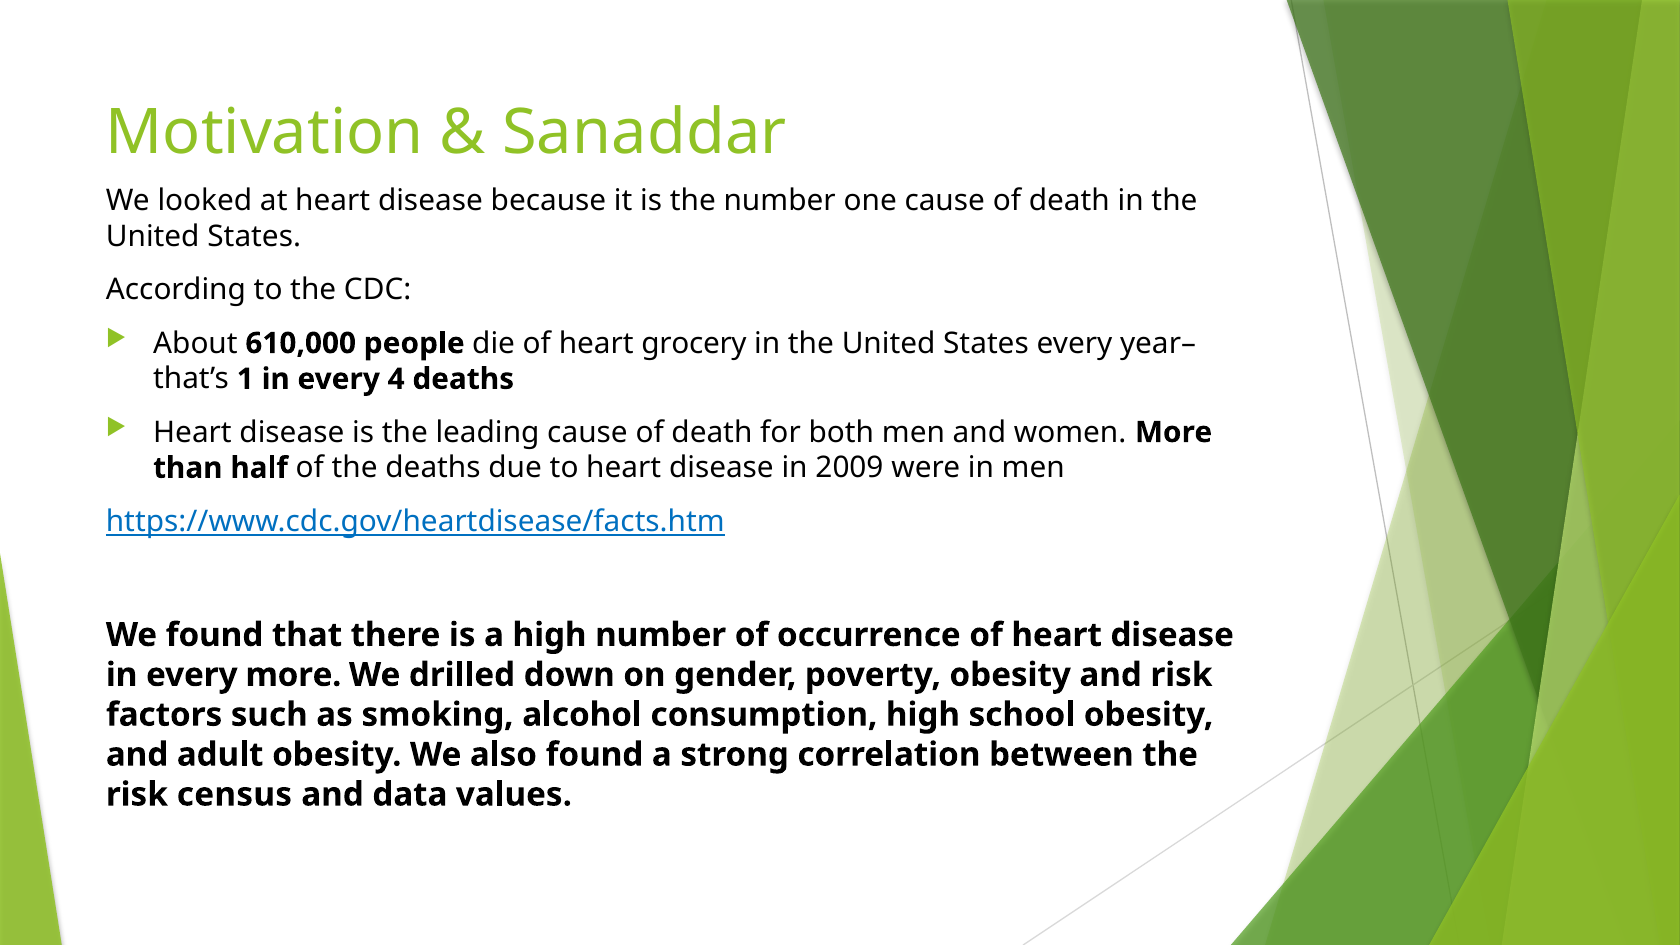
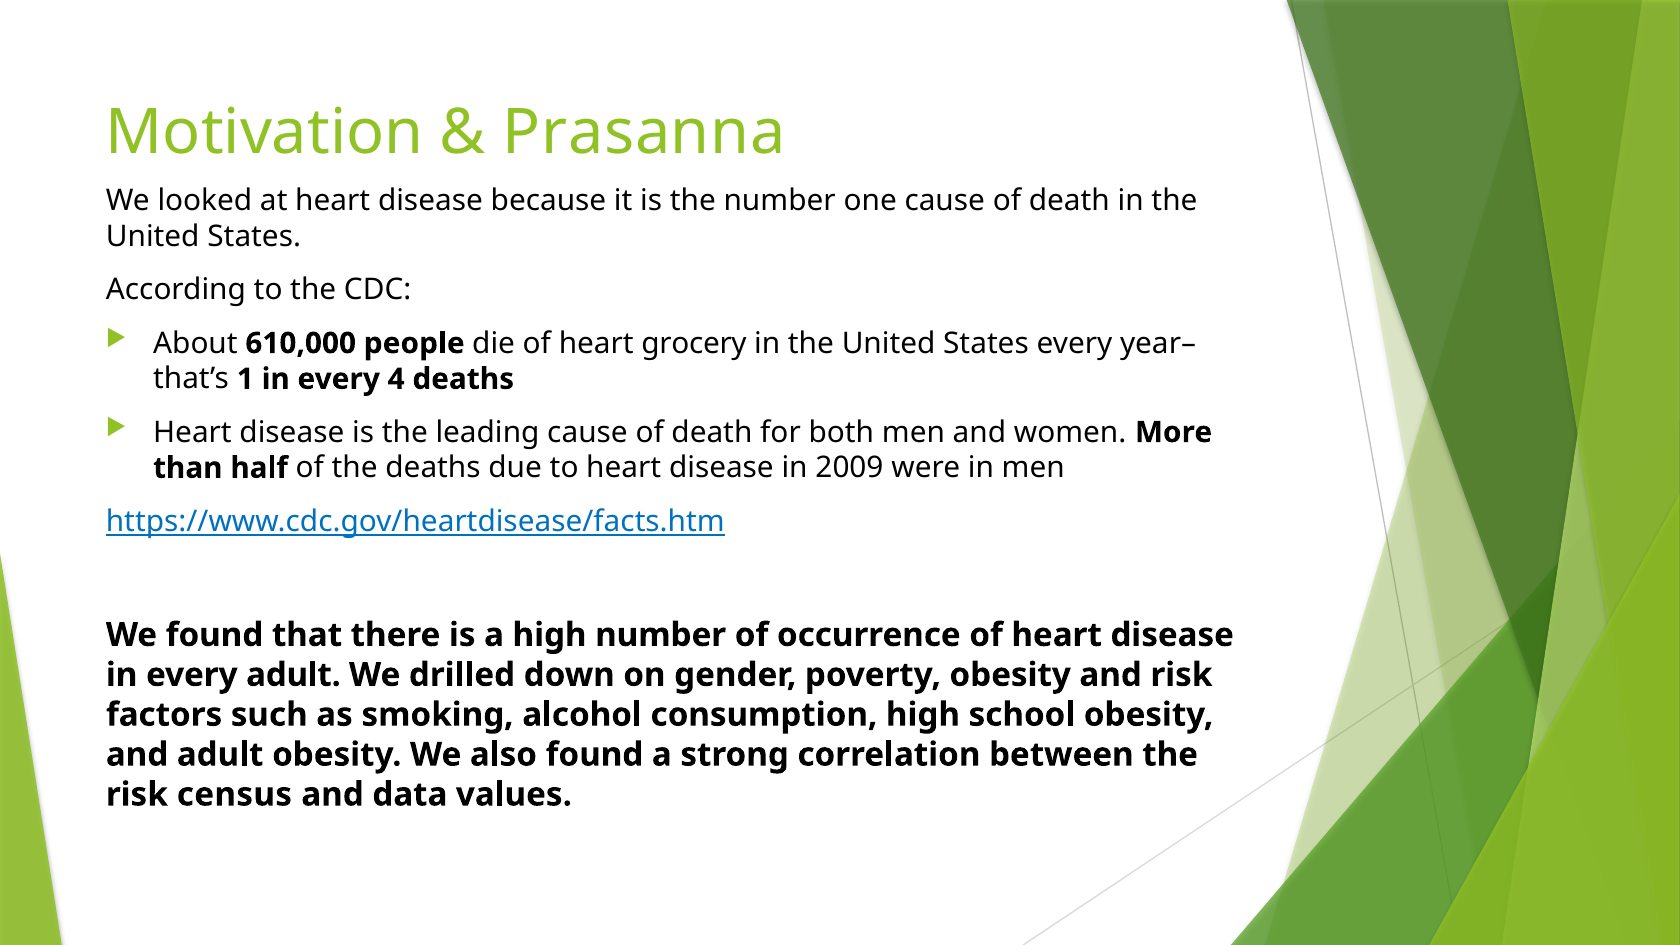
Sanaddar: Sanaddar -> Prasanna
every more: more -> adult
